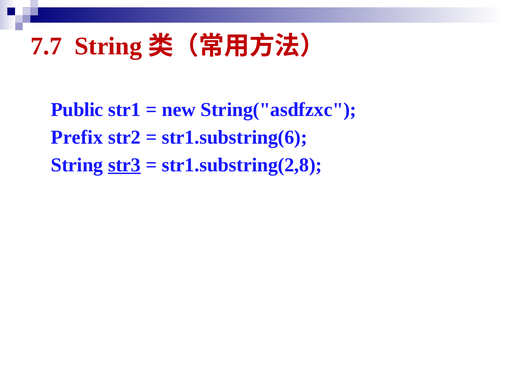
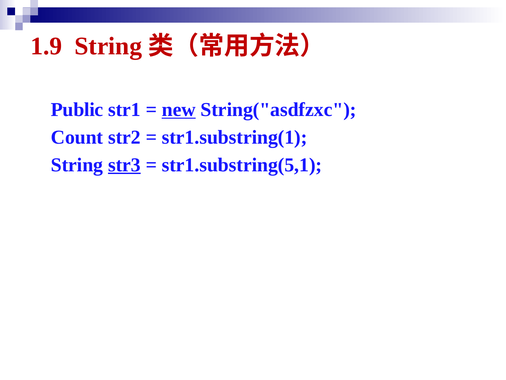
7.7: 7.7 -> 1.9
new underline: none -> present
Prefix: Prefix -> Count
str1.substring(6: str1.substring(6 -> str1.substring(1
str1.substring(2,8: str1.substring(2,8 -> str1.substring(5,1
